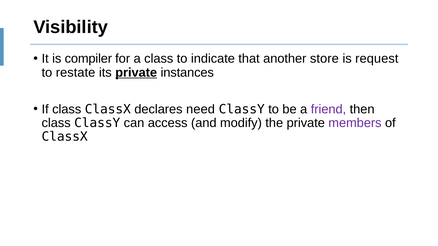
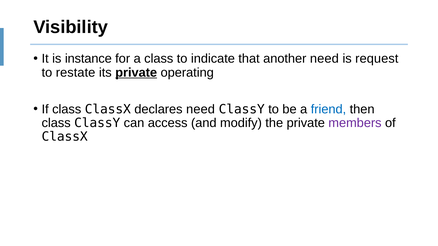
compiler: compiler -> instance
another store: store -> need
instances: instances -> operating
friend colour: purple -> blue
